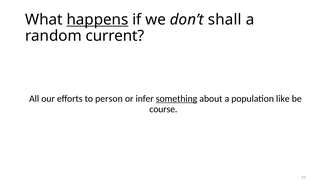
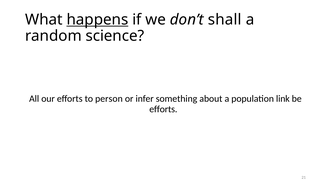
current: current -> science
something underline: present -> none
like: like -> link
course at (163, 109): course -> efforts
